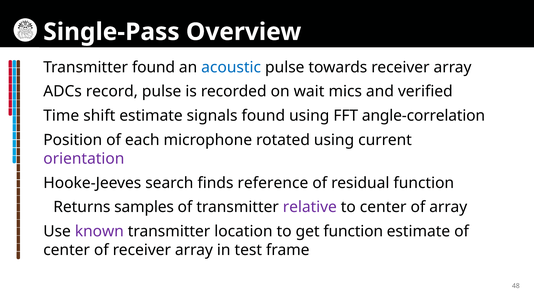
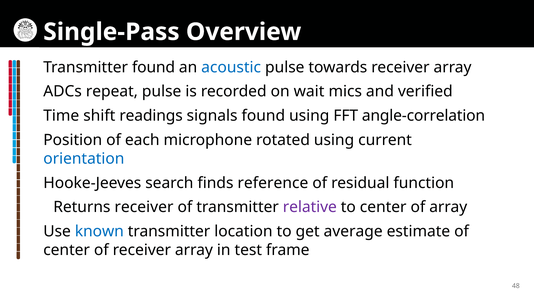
record: record -> repeat
shift estimate: estimate -> readings
orientation colour: purple -> blue
Returns samples: samples -> receiver
known colour: purple -> blue
get function: function -> average
